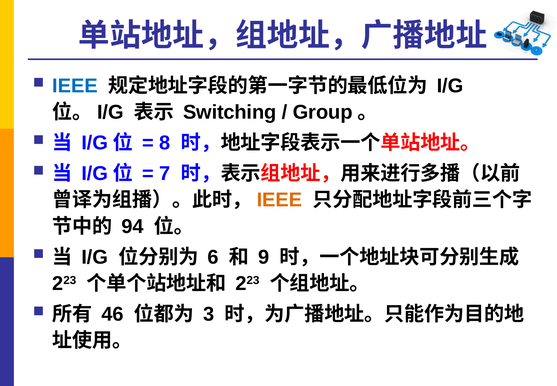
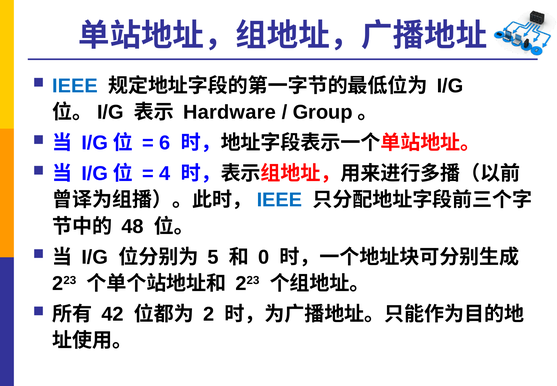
Switching: Switching -> Hardware
8: 8 -> 6
7: 7 -> 4
IEEE at (279, 200) colour: orange -> blue
94: 94 -> 48
6: 6 -> 5
9: 9 -> 0
46: 46 -> 42
3: 3 -> 2
